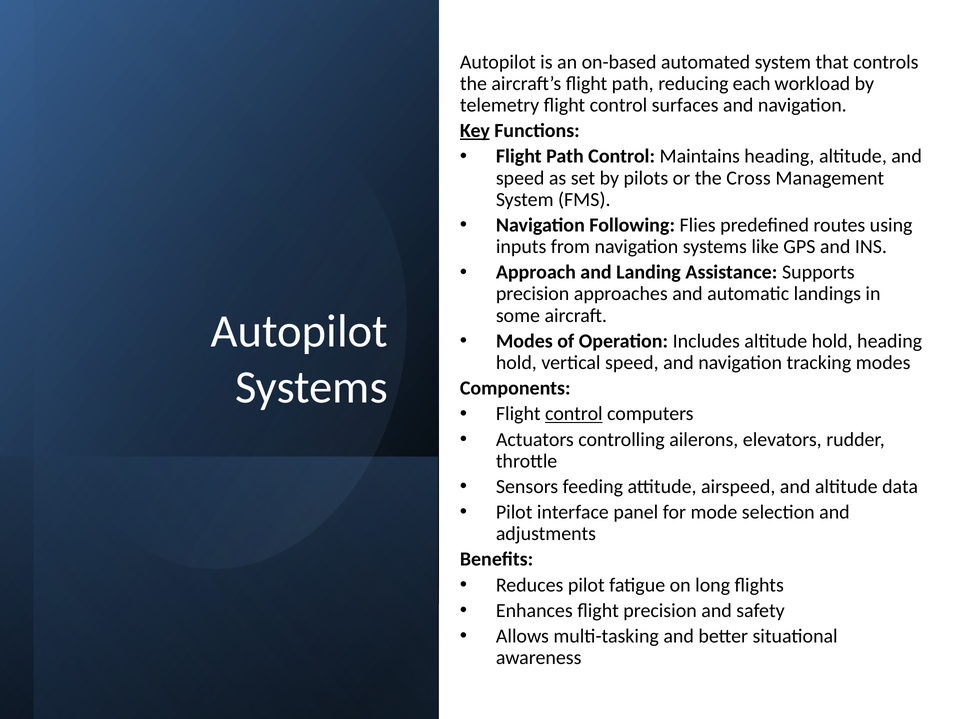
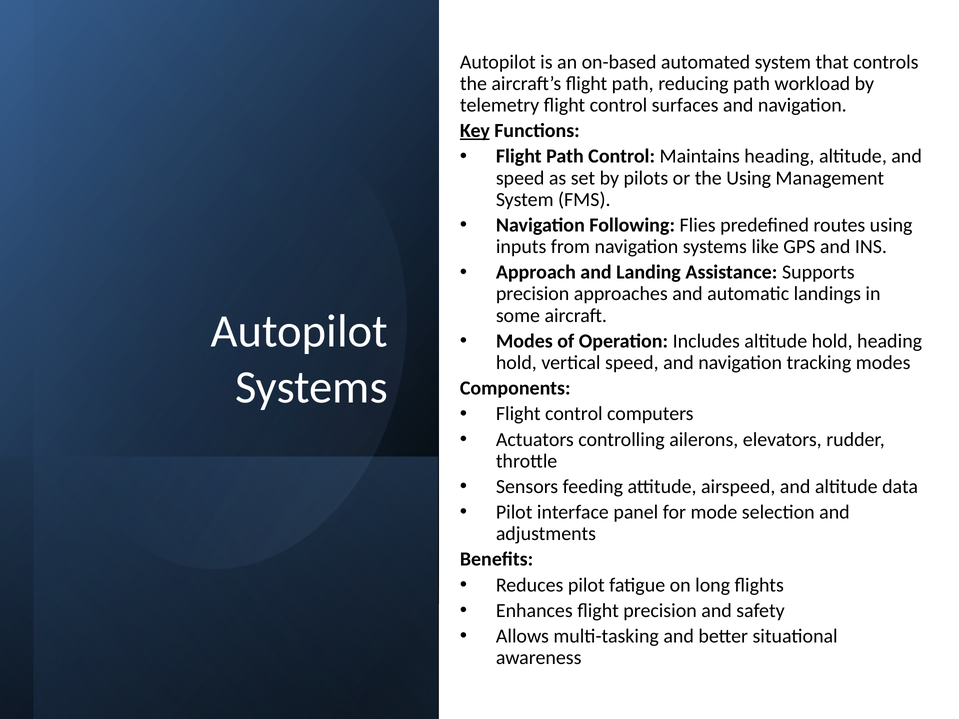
reducing each: each -> path
the Cross: Cross -> Using
control at (574, 414) underline: present -> none
